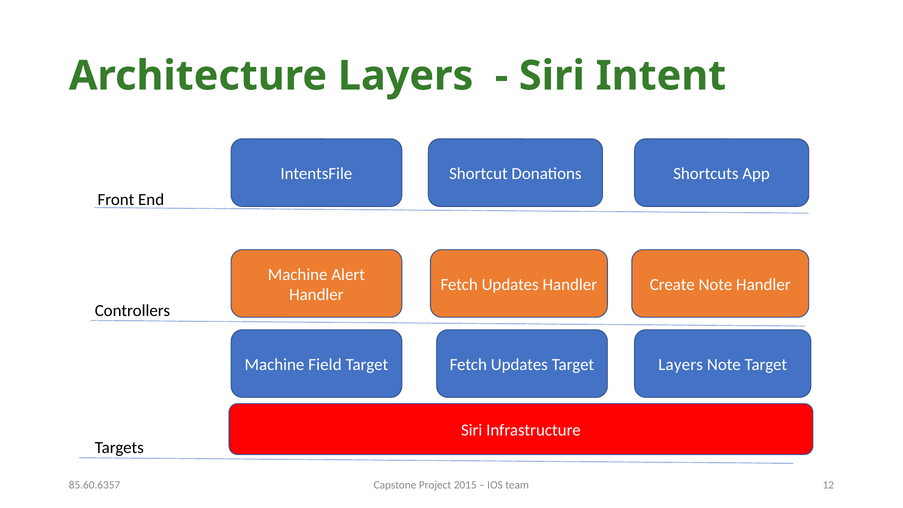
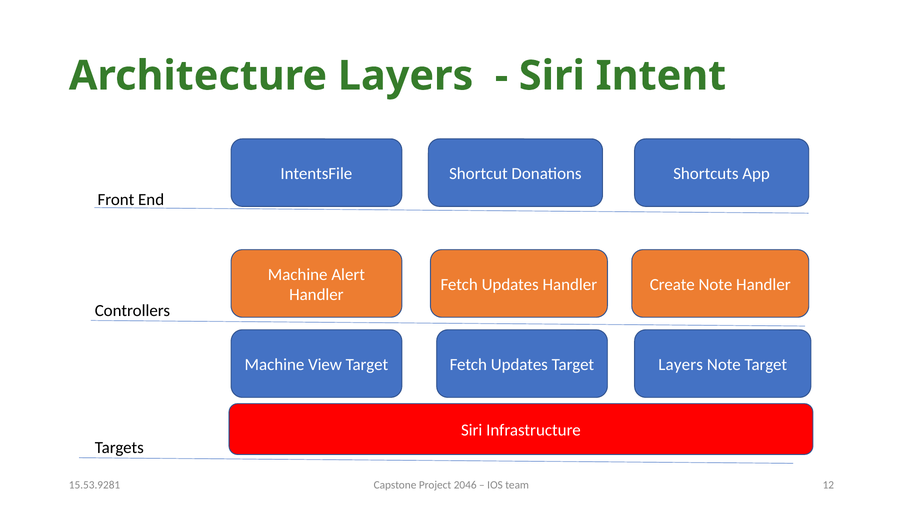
Field: Field -> View
2015: 2015 -> 2046
85.60.6357: 85.60.6357 -> 15.53.9281
